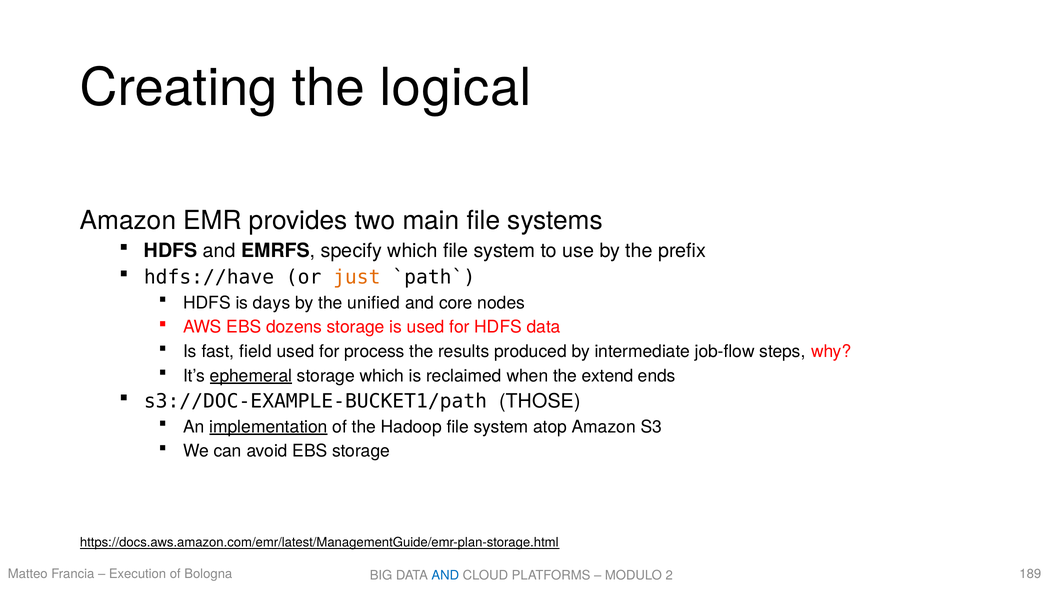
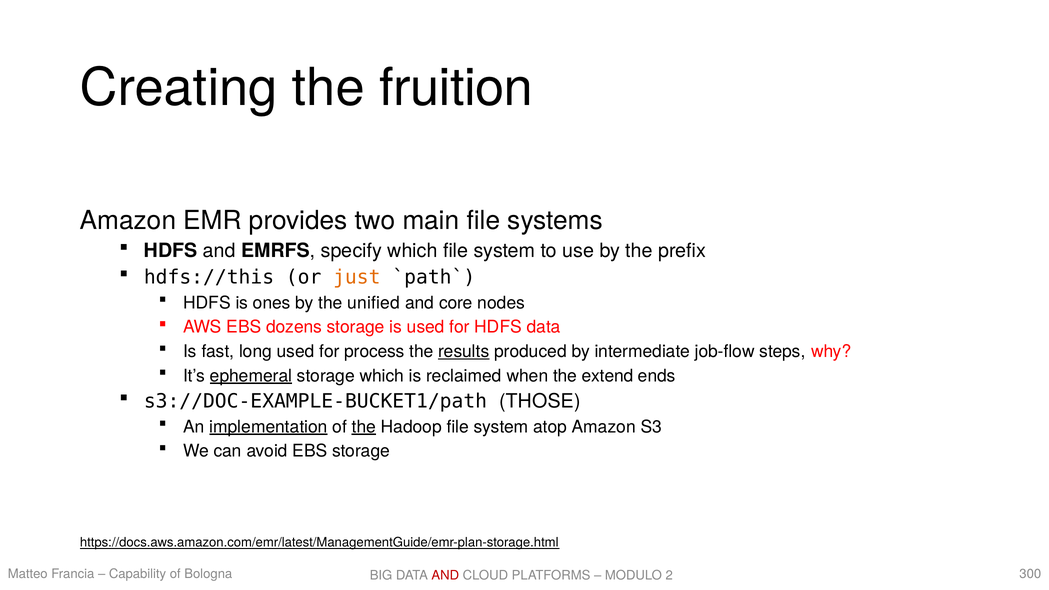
logical: logical -> fruition
hdfs://have: hdfs://have -> hdfs://this
days: days -> ones
field: field -> long
results underline: none -> present
the at (364, 427) underline: none -> present
Execution: Execution -> Capability
189: 189 -> 300
AND at (445, 575) colour: blue -> red
